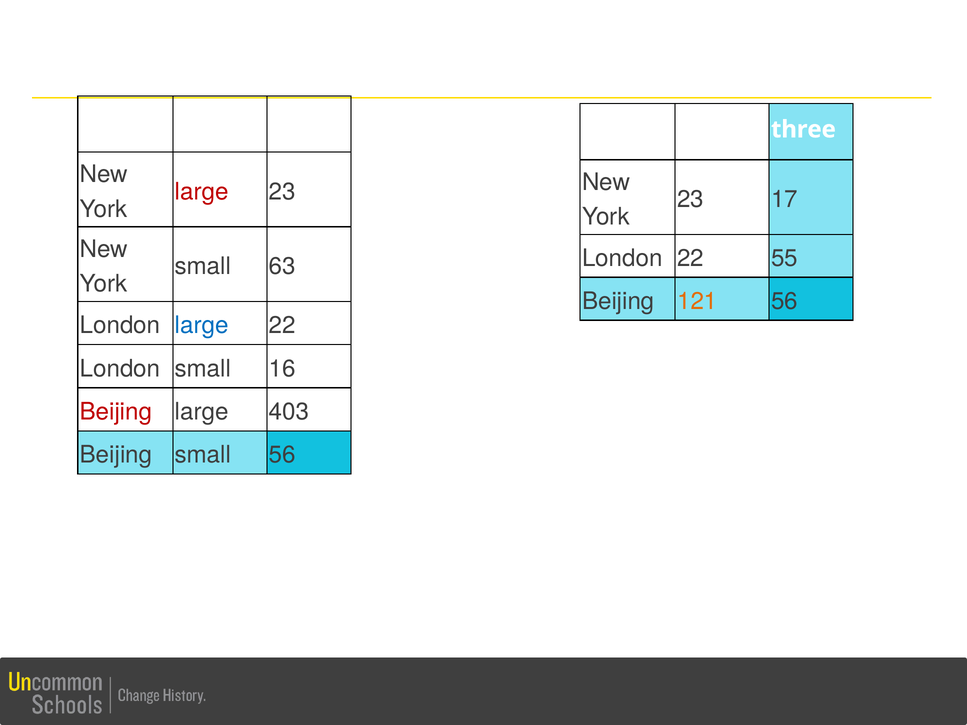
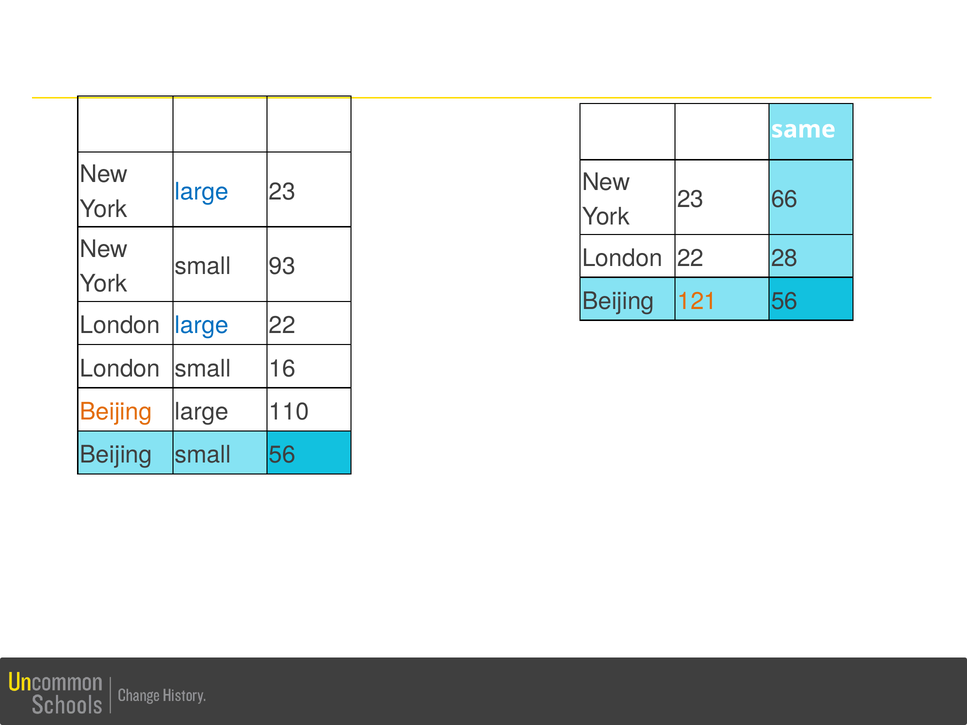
three: three -> same
large at (202, 192) colour: red -> blue
17: 17 -> 66
55: 55 -> 28
63: 63 -> 93
Beijing at (116, 412) colour: red -> orange
403: 403 -> 110
